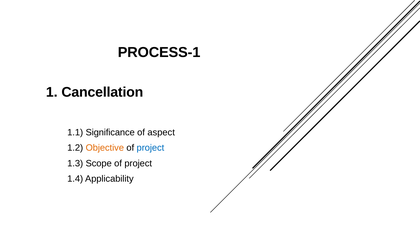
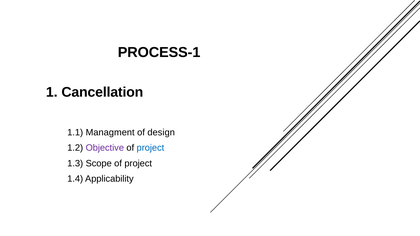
Significance: Significance -> Managment
aspect: aspect -> design
Objective colour: orange -> purple
